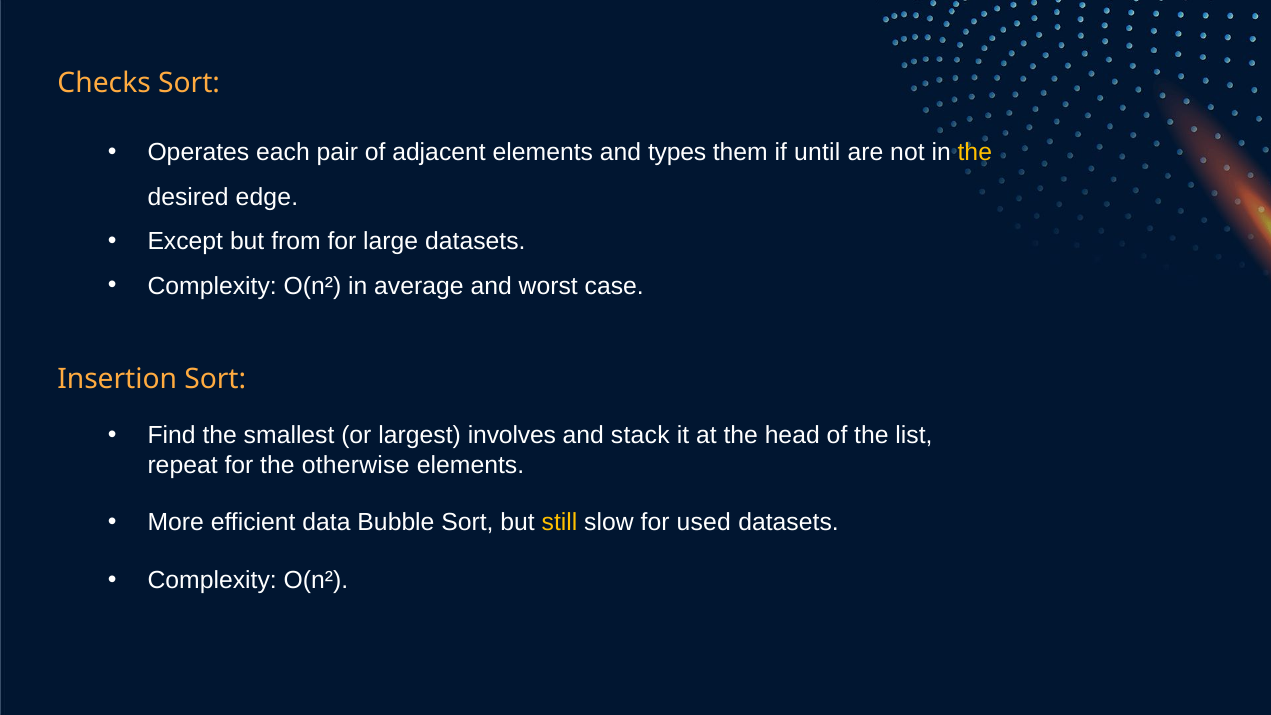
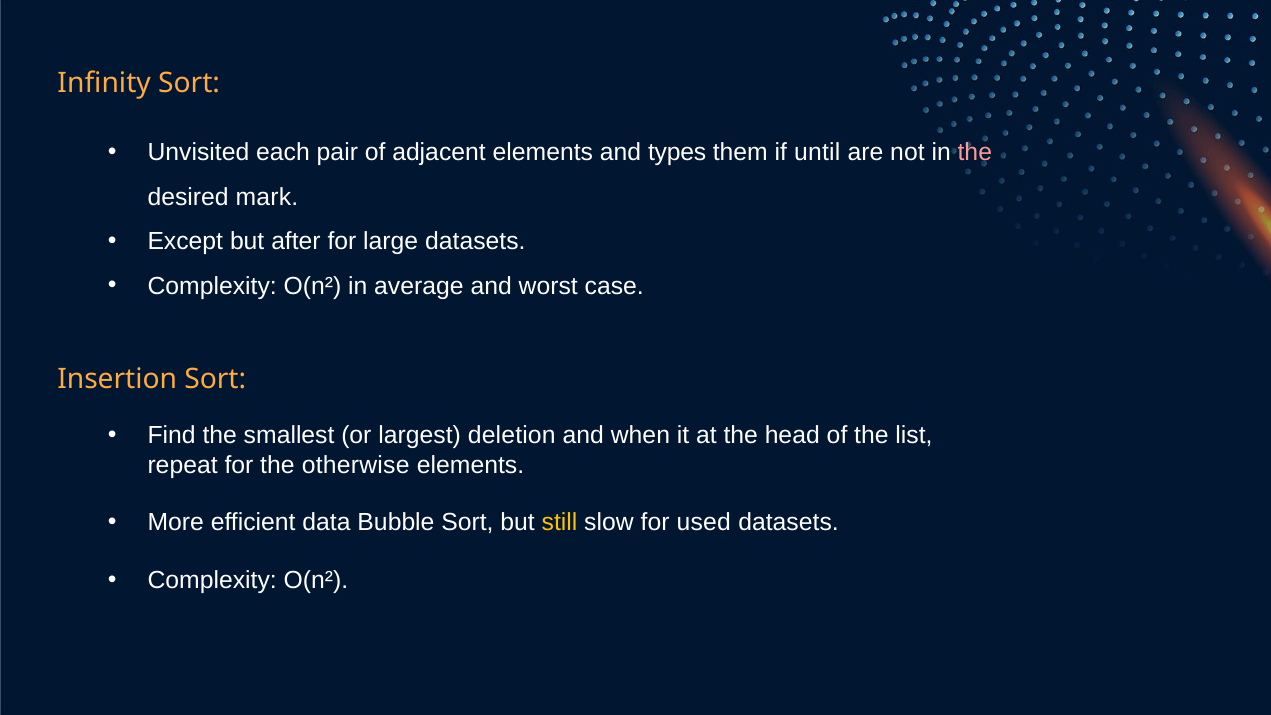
Checks: Checks -> Infinity
Operates: Operates -> Unvisited
the at (975, 153) colour: yellow -> pink
edge: edge -> mark
from: from -> after
involves: involves -> deletion
stack: stack -> when
